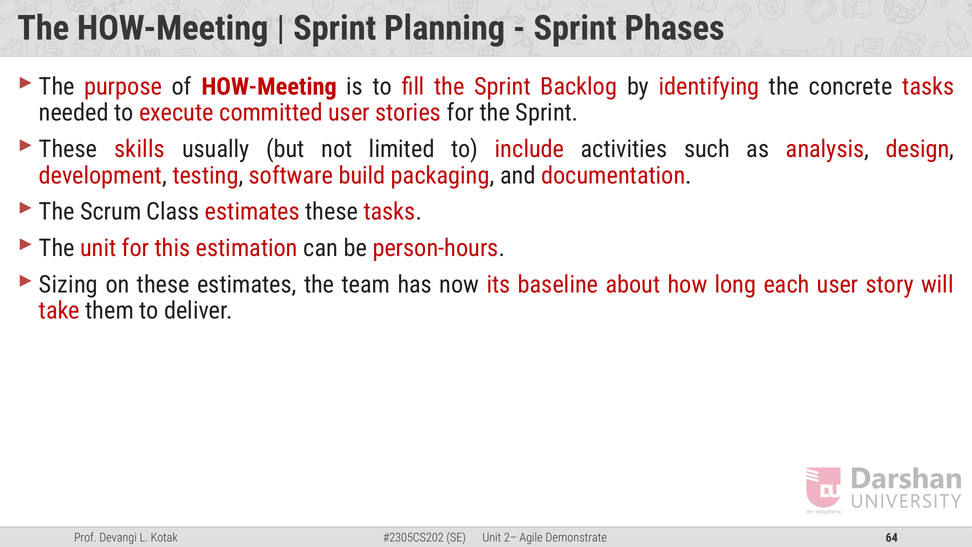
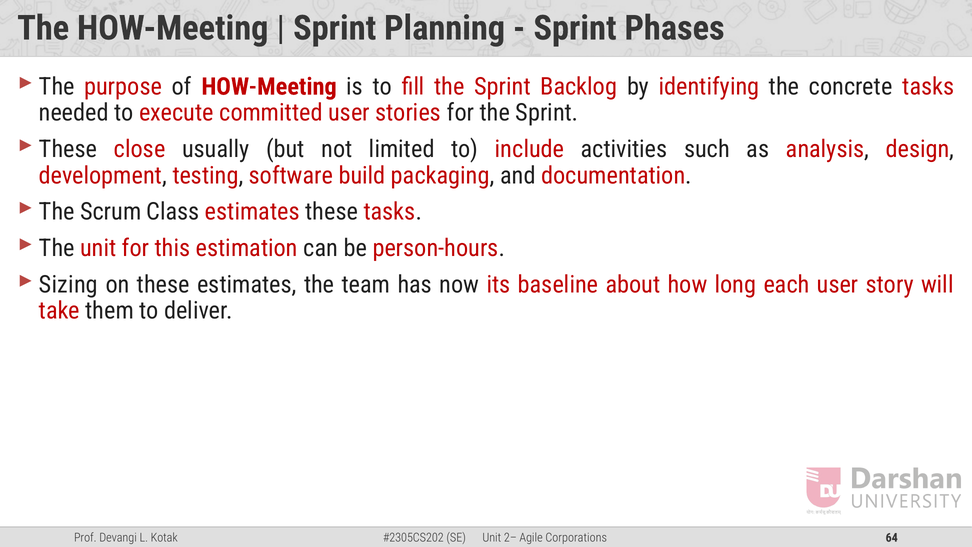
skills: skills -> close
Demonstrate: Demonstrate -> Corporations
